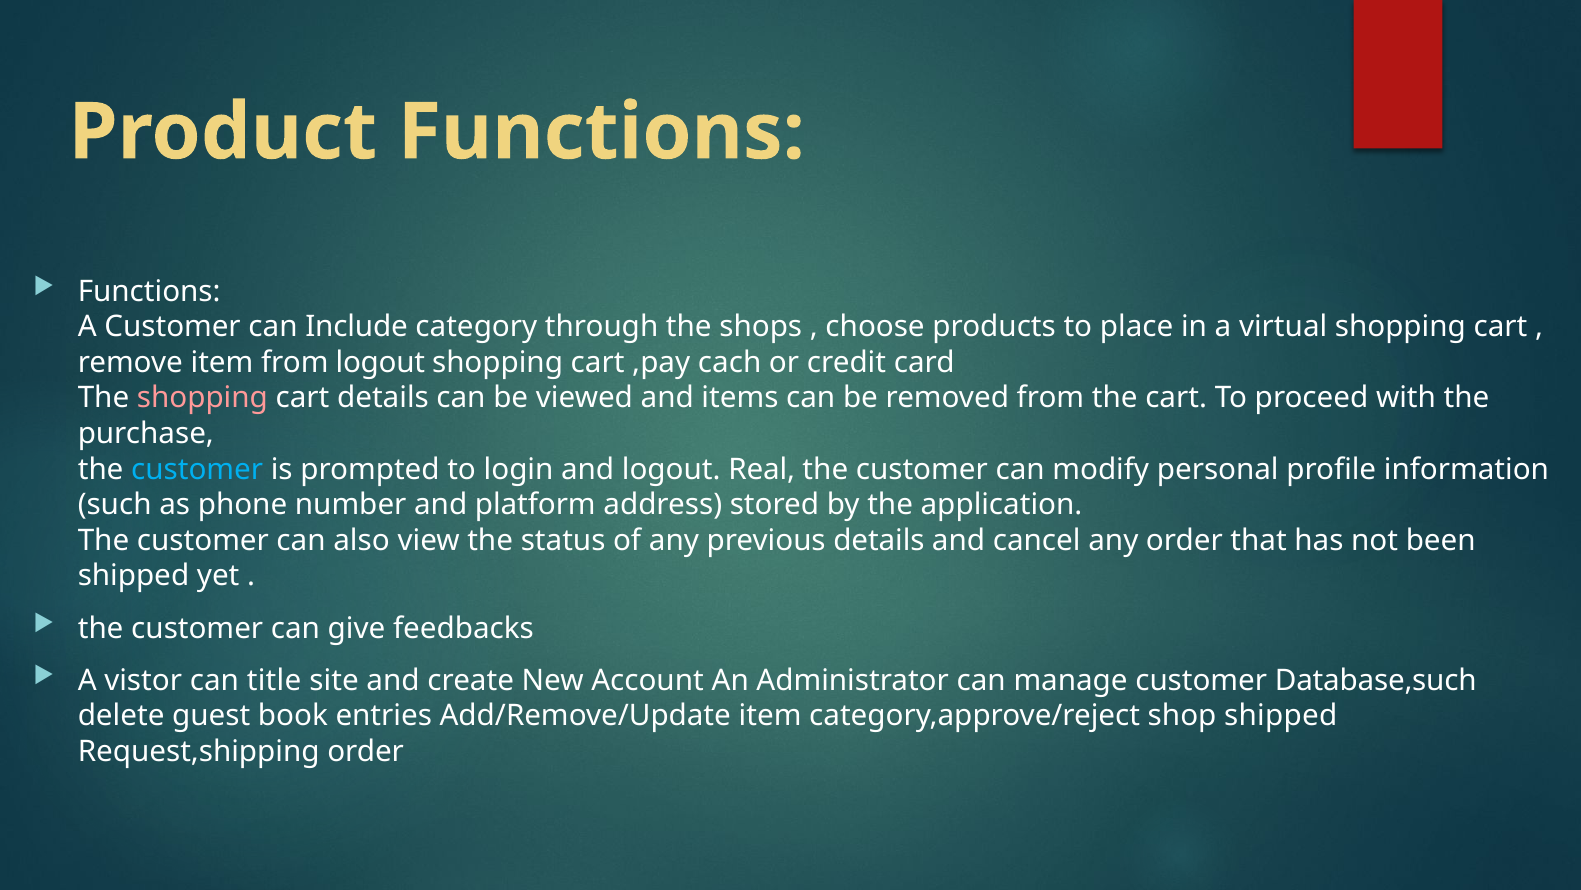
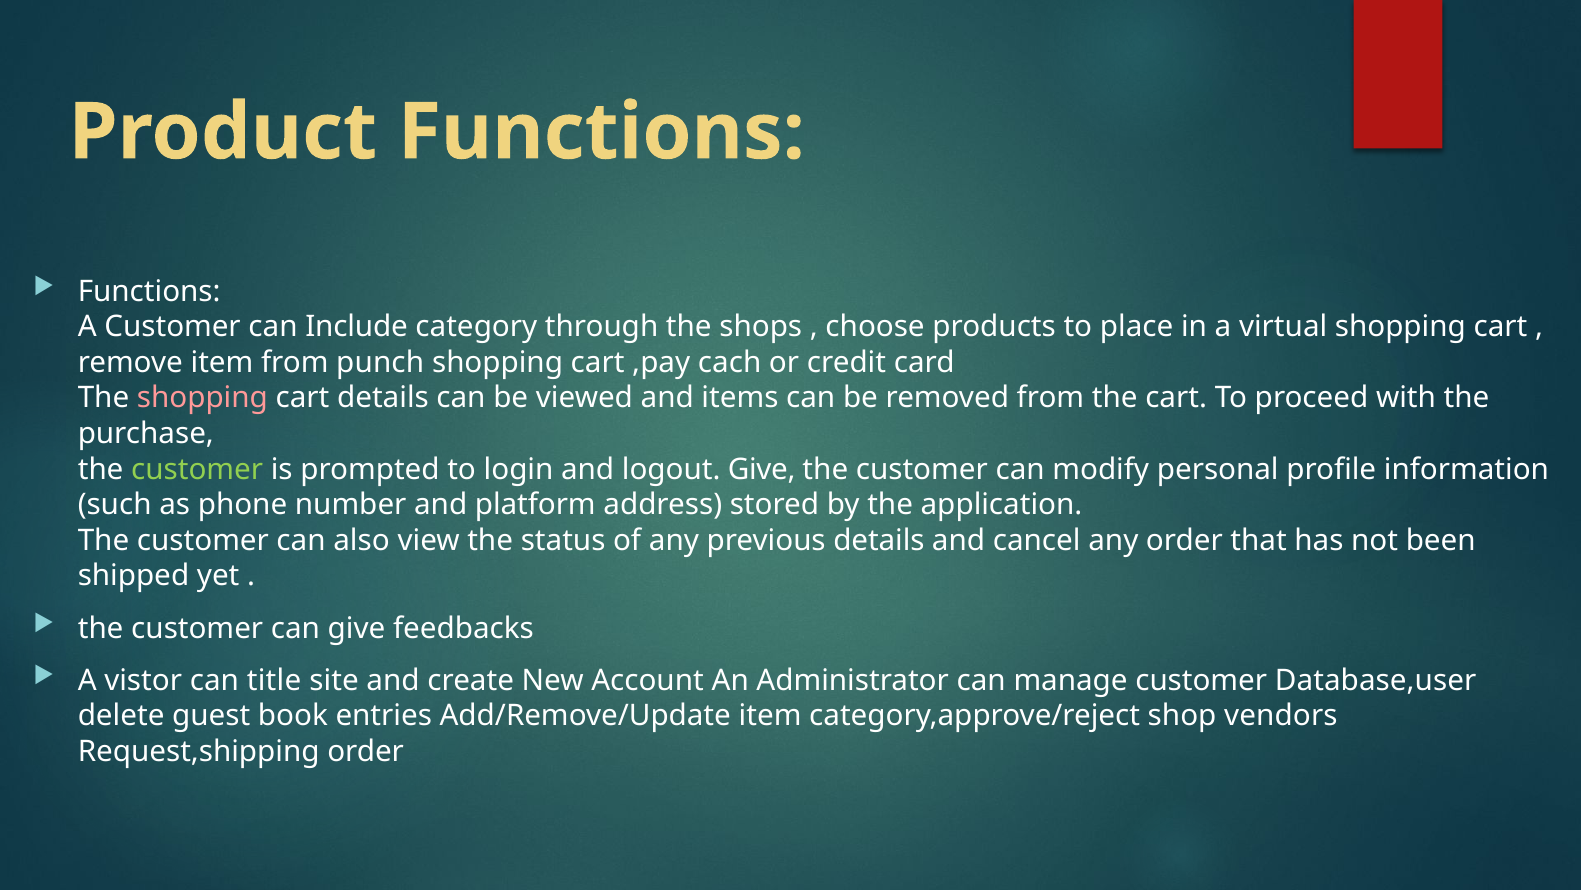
from logout: logout -> punch
customer at (197, 469) colour: light blue -> light green
logout Real: Real -> Give
Database,such: Database,such -> Database,user
shop shipped: shipped -> vendors
